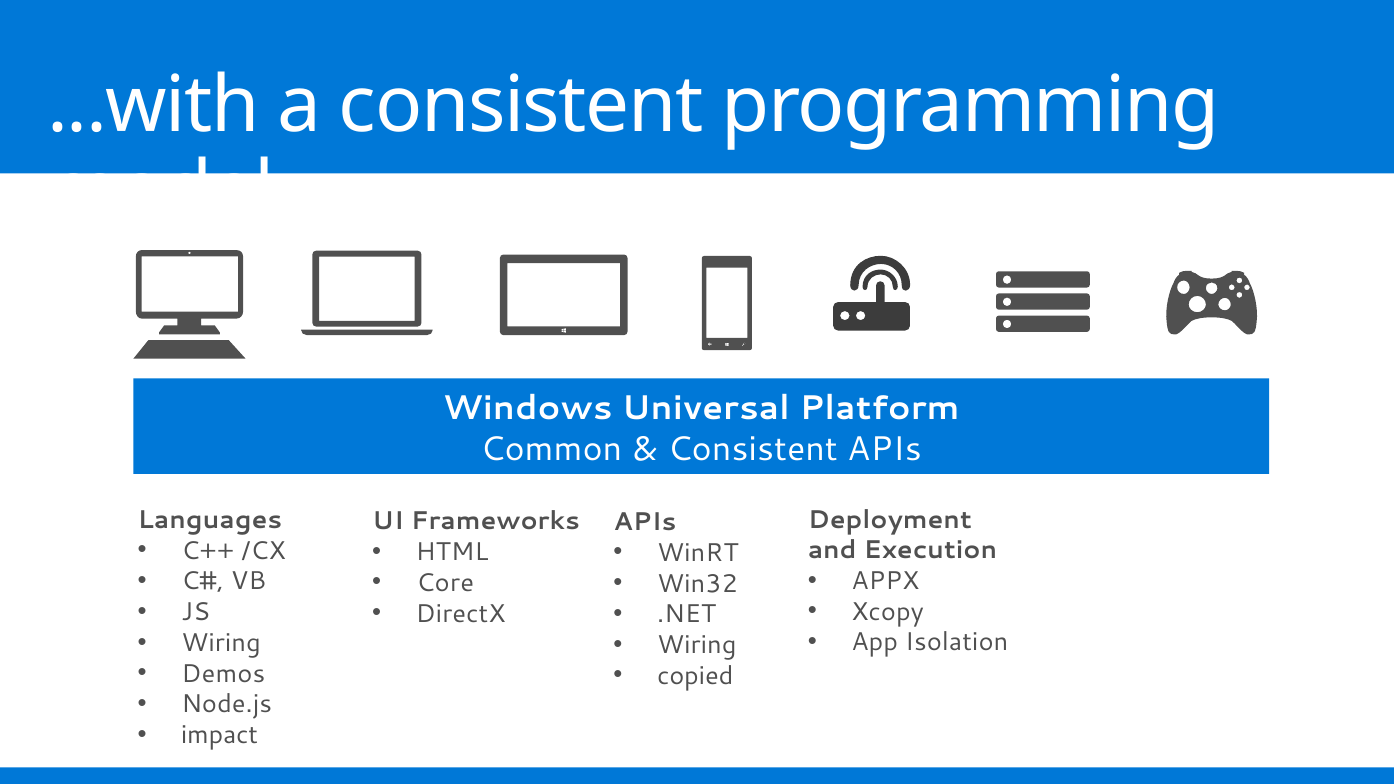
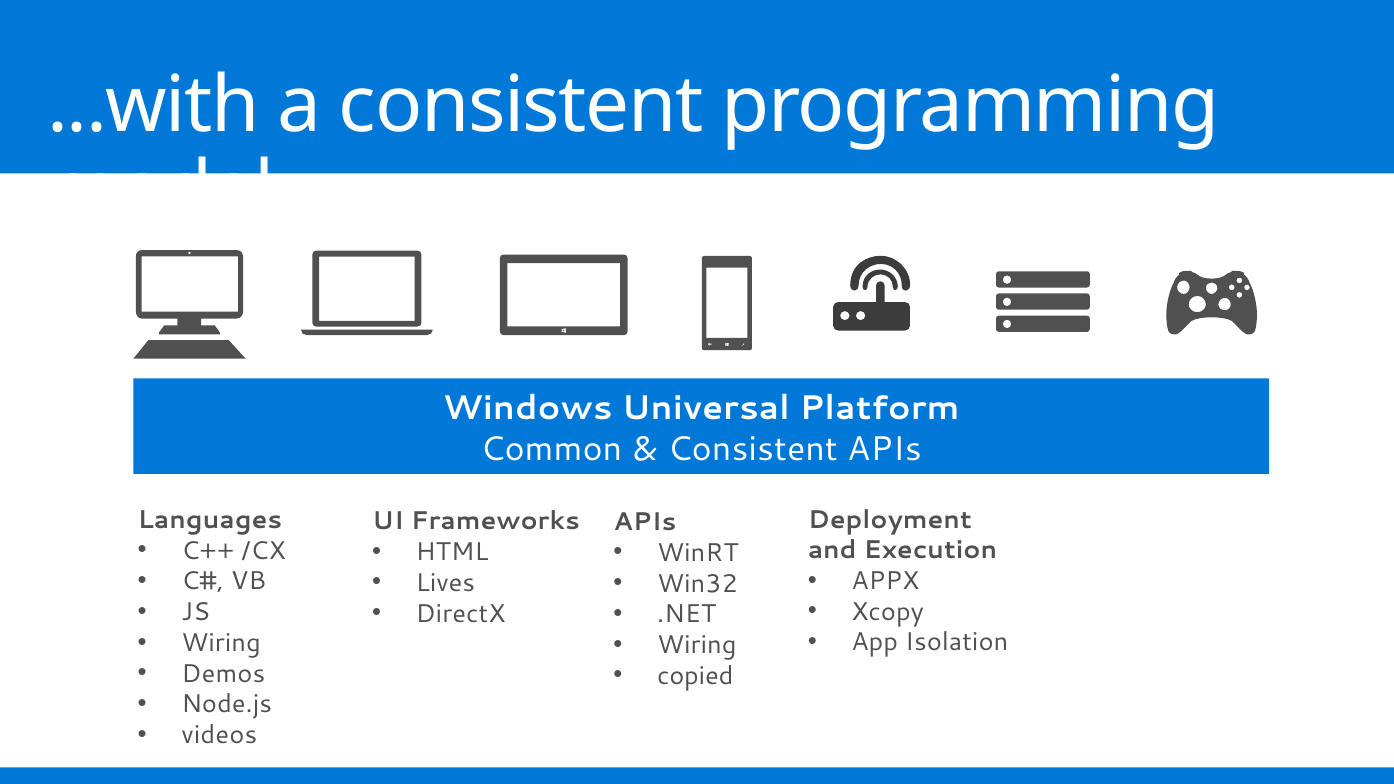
Core: Core -> Lives
impact: impact -> videos
